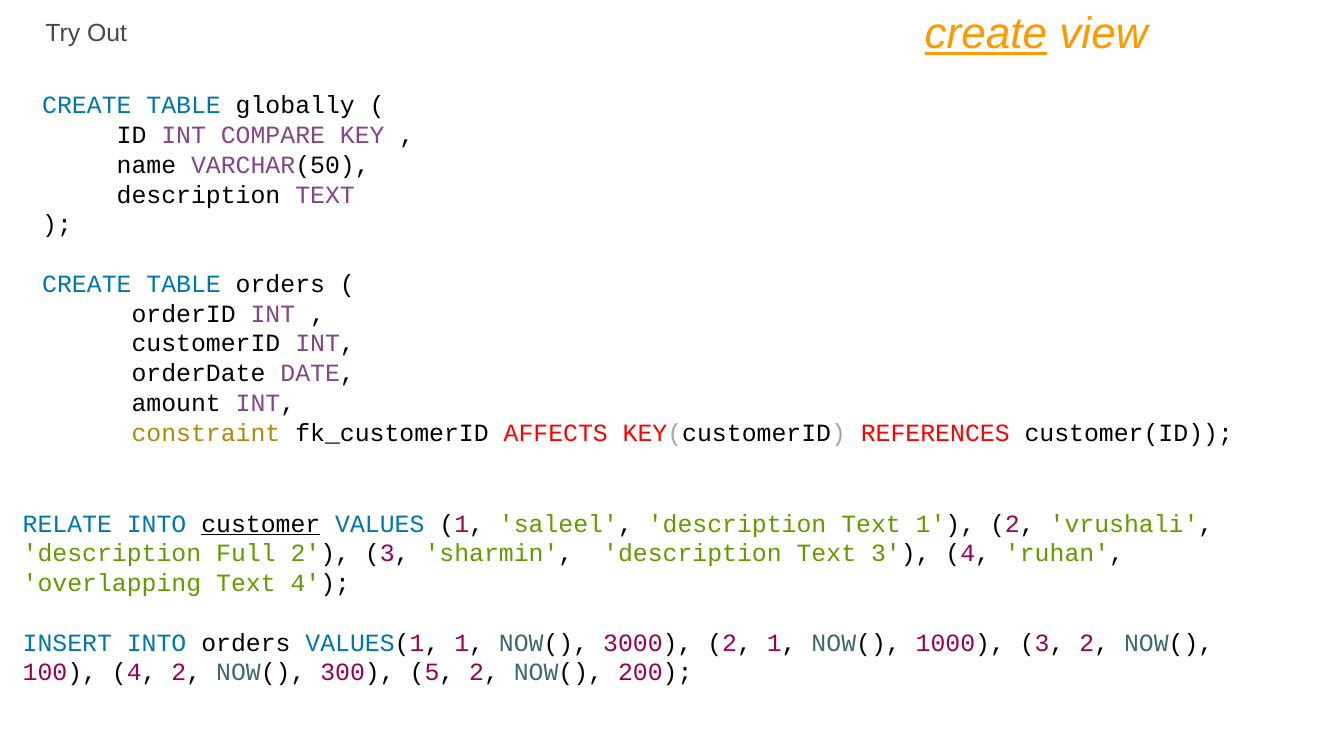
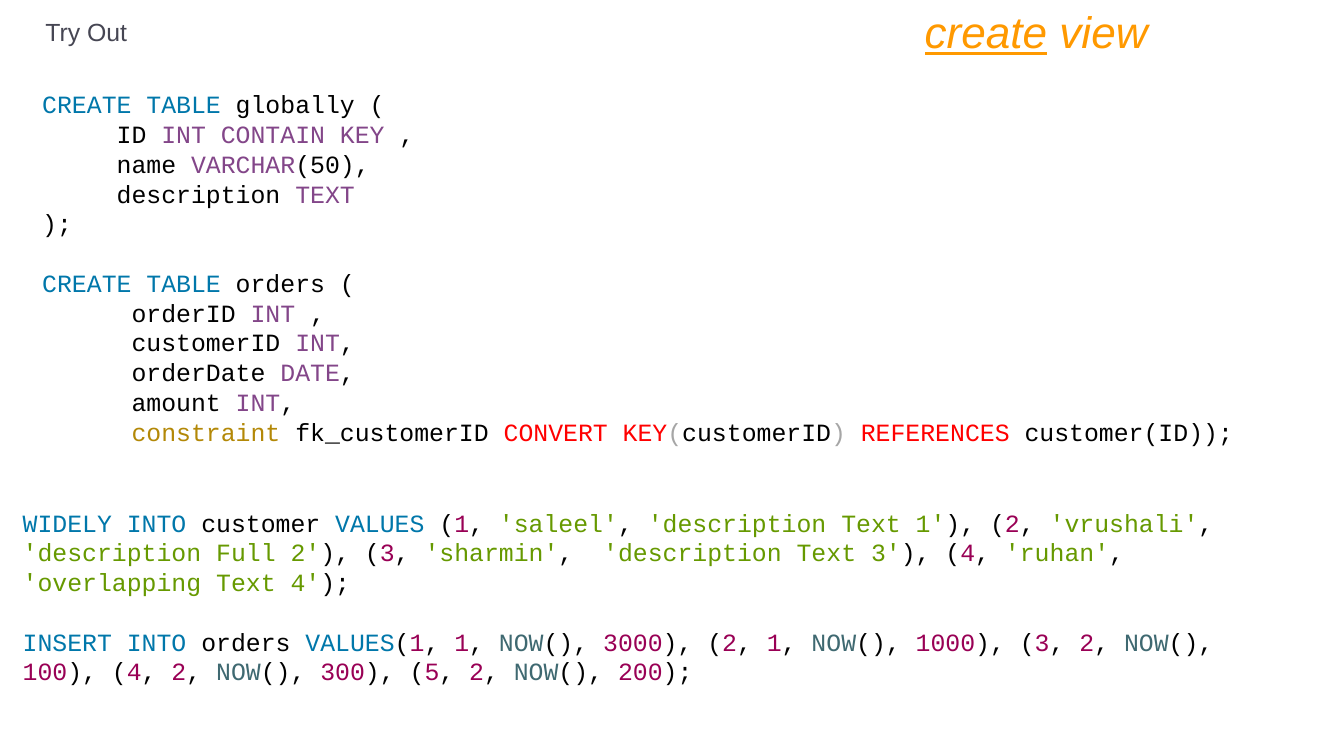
COMPARE: COMPARE -> CONTAIN
AFFECTS: AFFECTS -> CONVERT
RELATE: RELATE -> WIDELY
customer underline: present -> none
